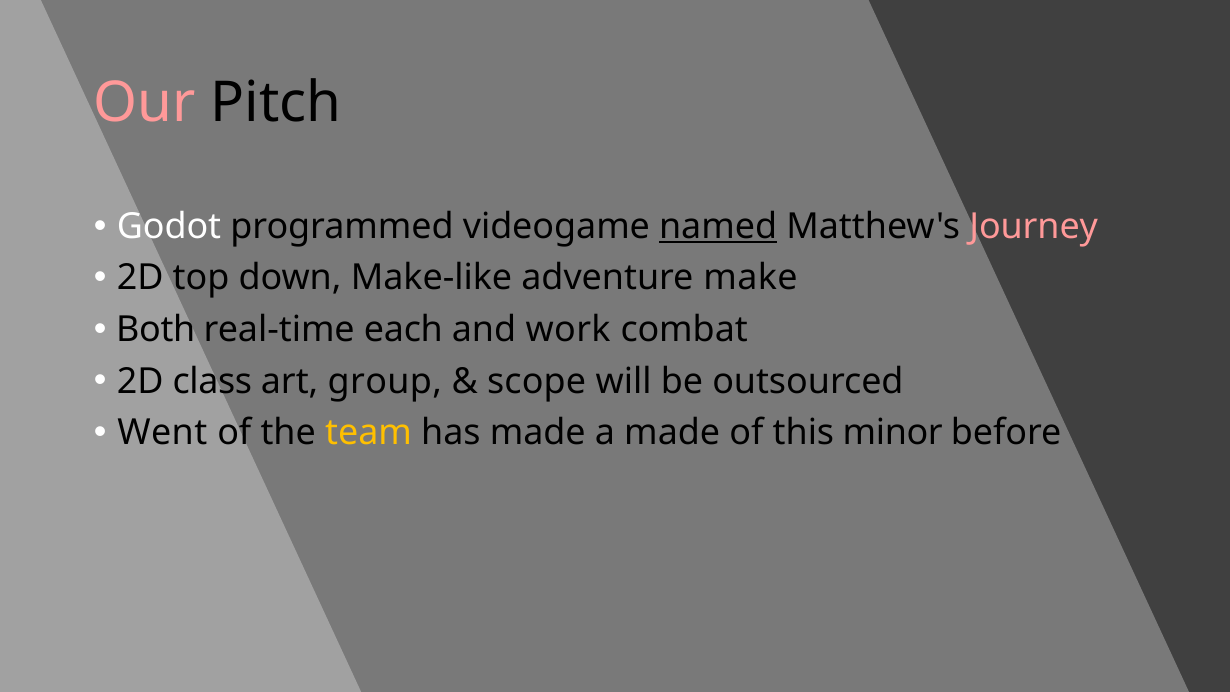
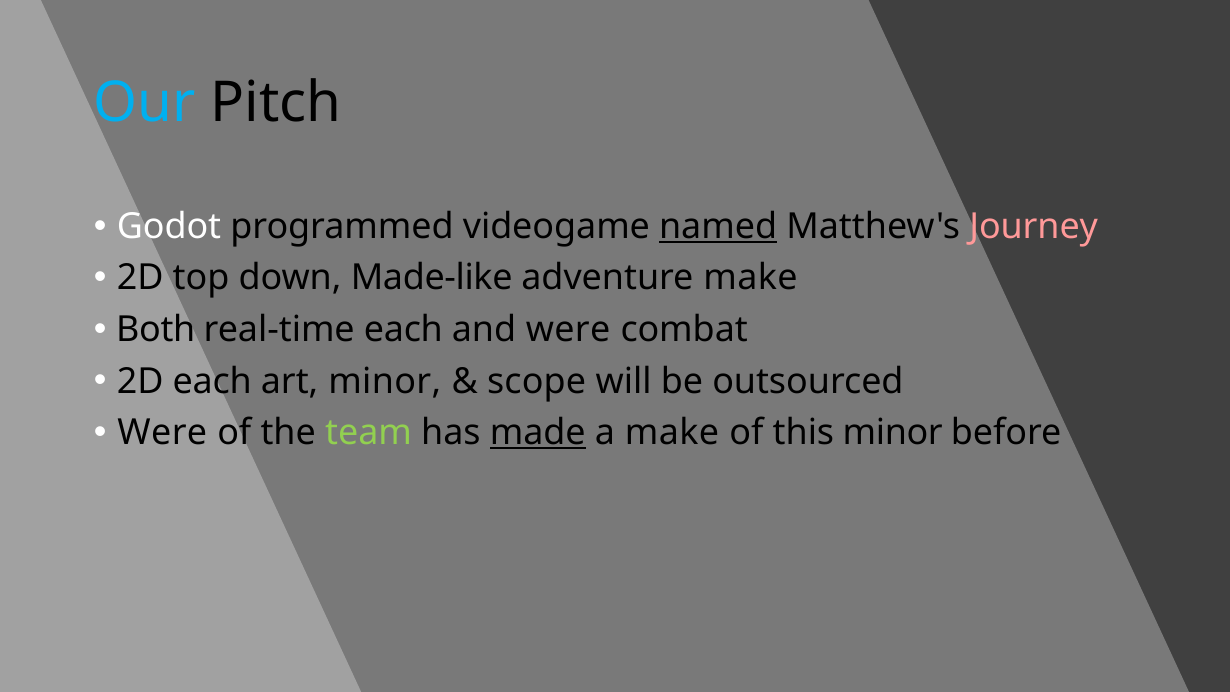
Our colour: pink -> light blue
Make-like: Make-like -> Made-like
and work: work -> were
2D class: class -> each
art group: group -> minor
Went at (162, 433): Went -> Were
team colour: yellow -> light green
made at (538, 433) underline: none -> present
a made: made -> make
